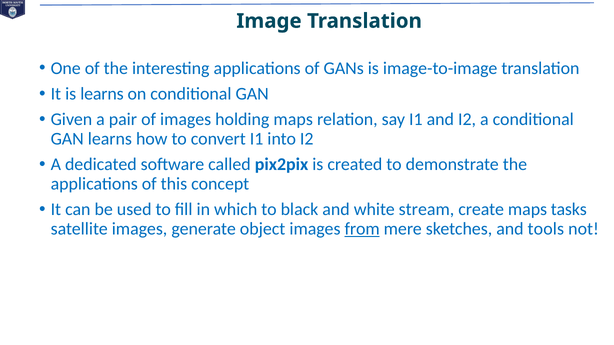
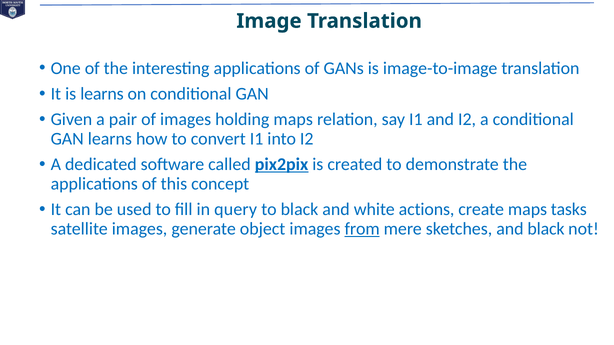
pix2pix underline: none -> present
which: which -> query
stream: stream -> actions
and tools: tools -> black
